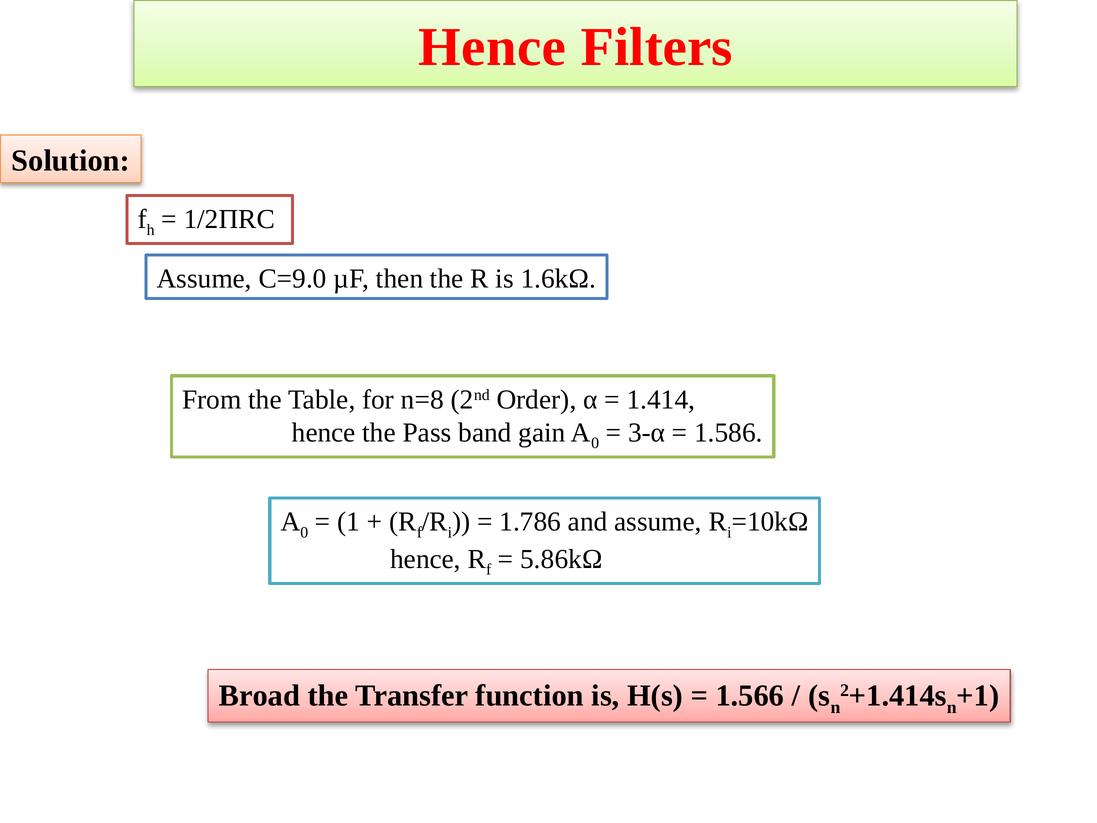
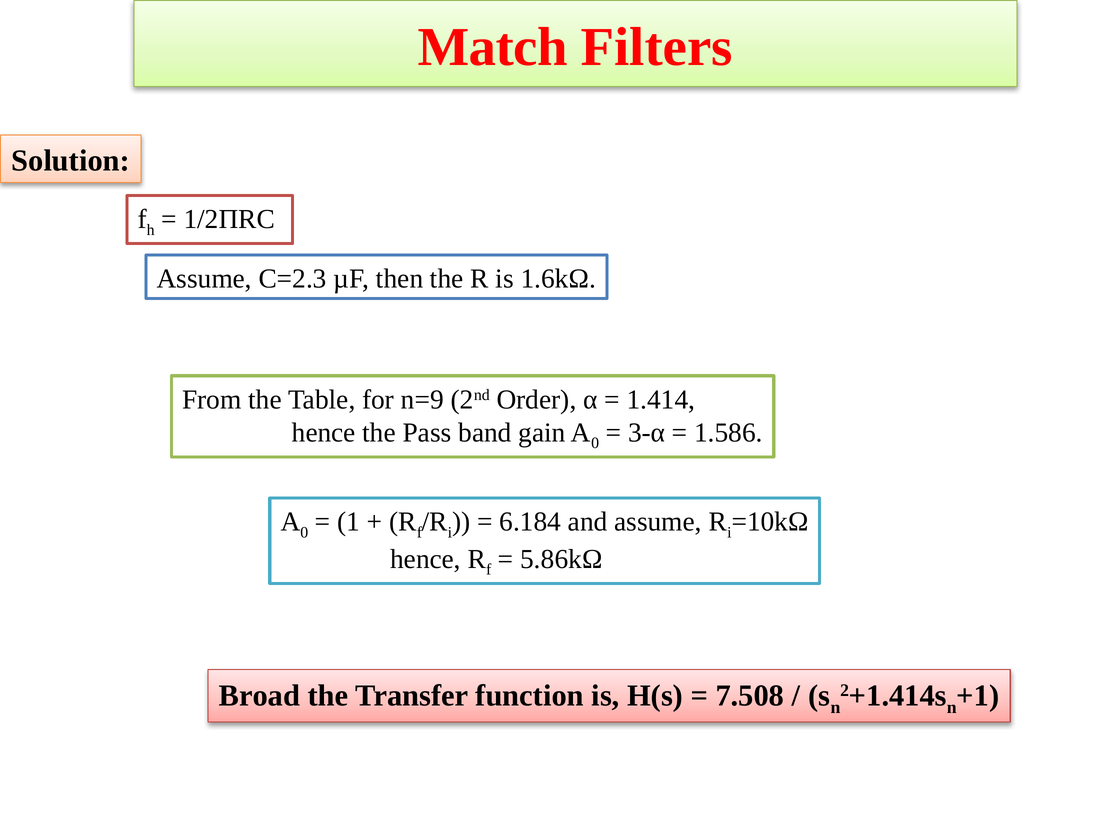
Hence at (492, 47): Hence -> Match
C=9.0: C=9.0 -> C=2.3
n=8: n=8 -> n=9
1.786: 1.786 -> 6.184
1.566: 1.566 -> 7.508
